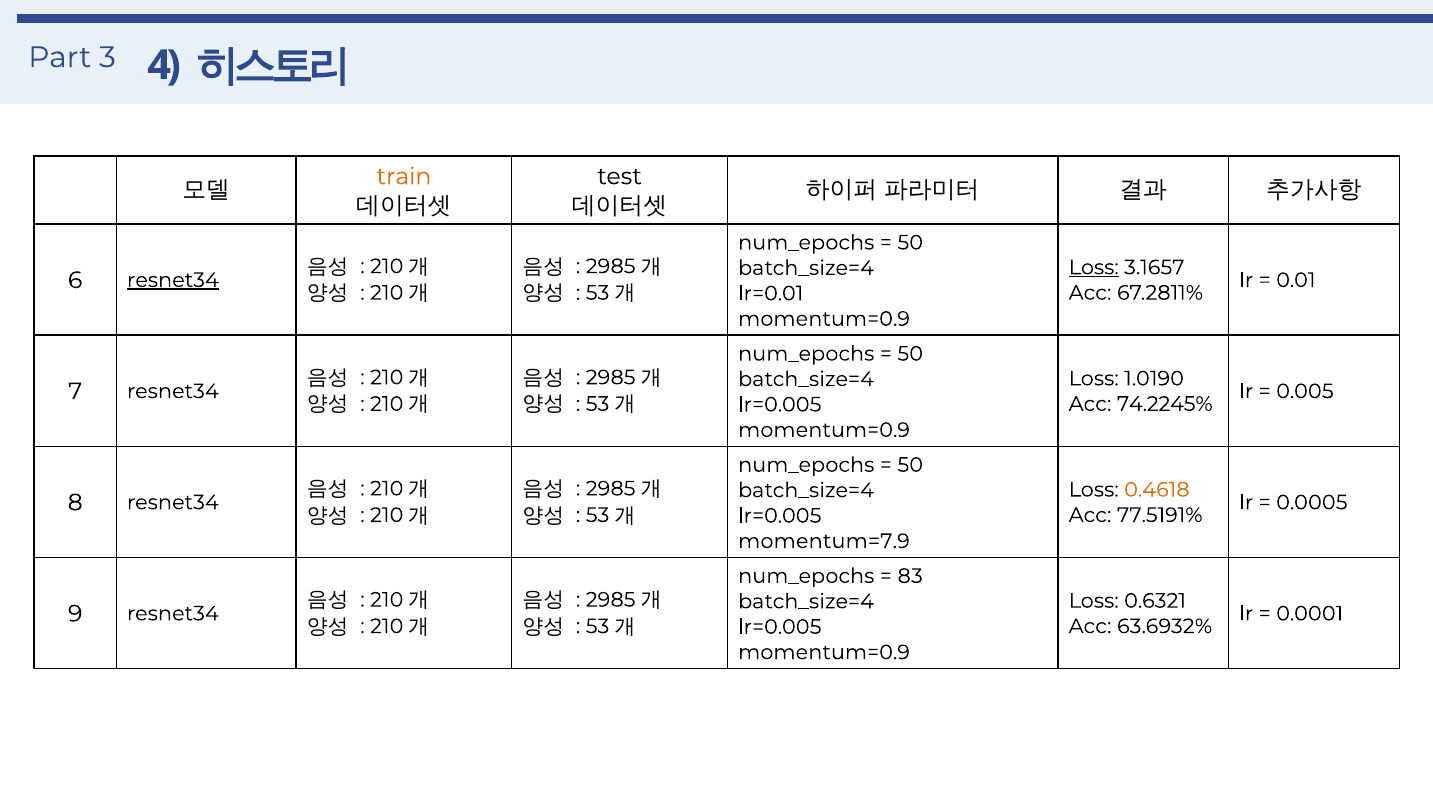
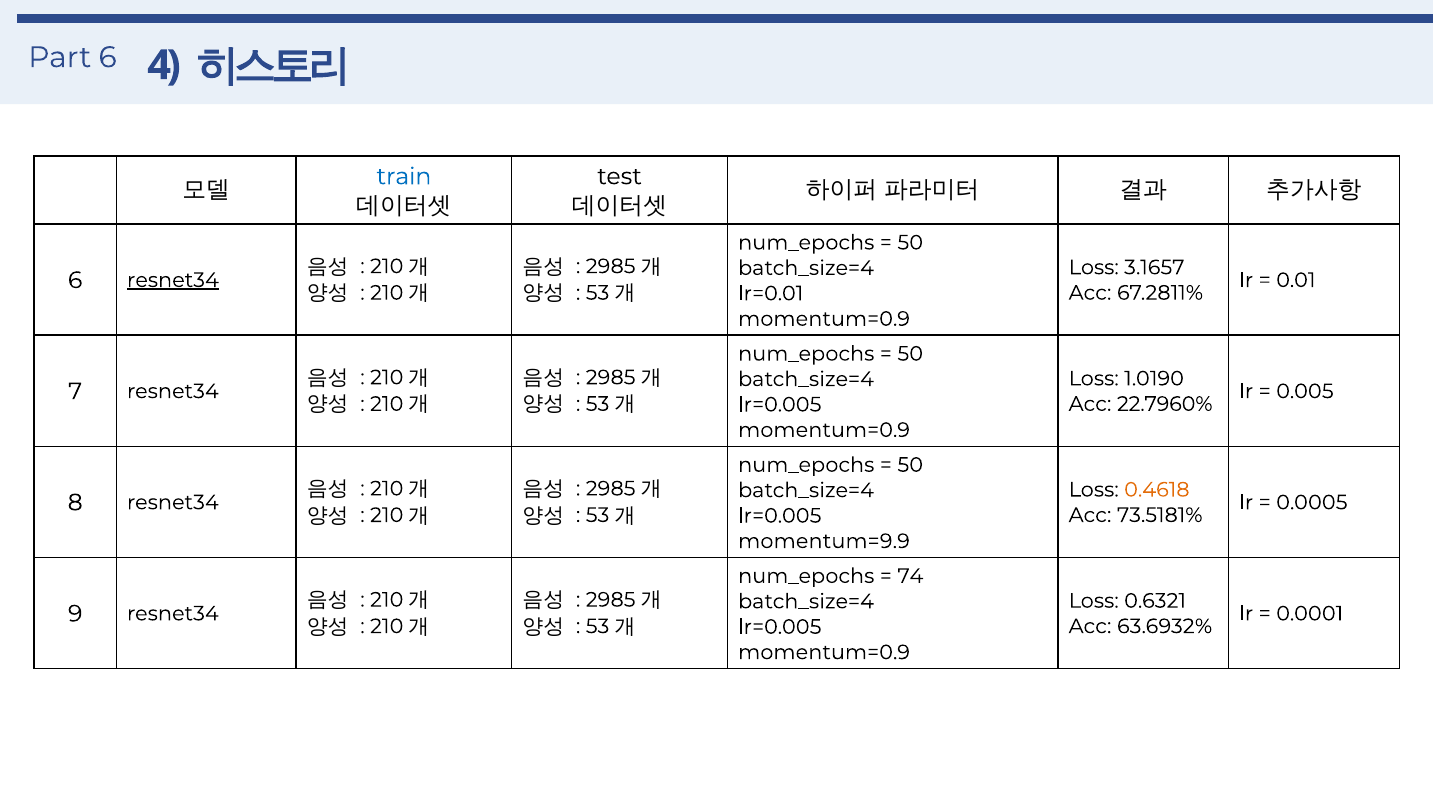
Part 3: 3 -> 6
train colour: orange -> blue
Loss at (1094, 267) underline: present -> none
74.2245%: 74.2245% -> 22.7960%
77.5191%: 77.5191% -> 73.5181%
momentum=7.9: momentum=7.9 -> momentum=9.9
83: 83 -> 74
